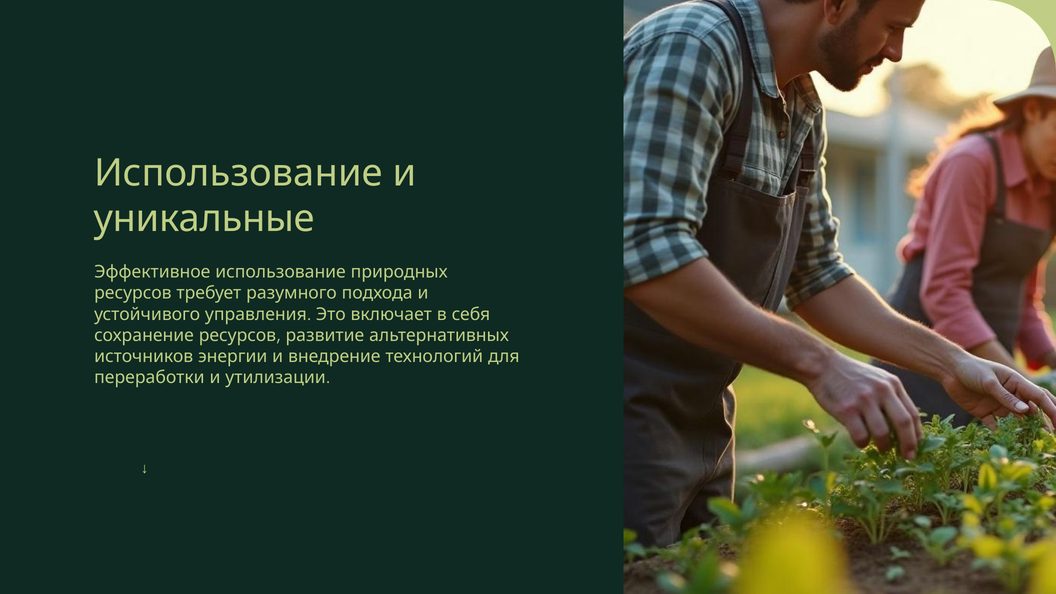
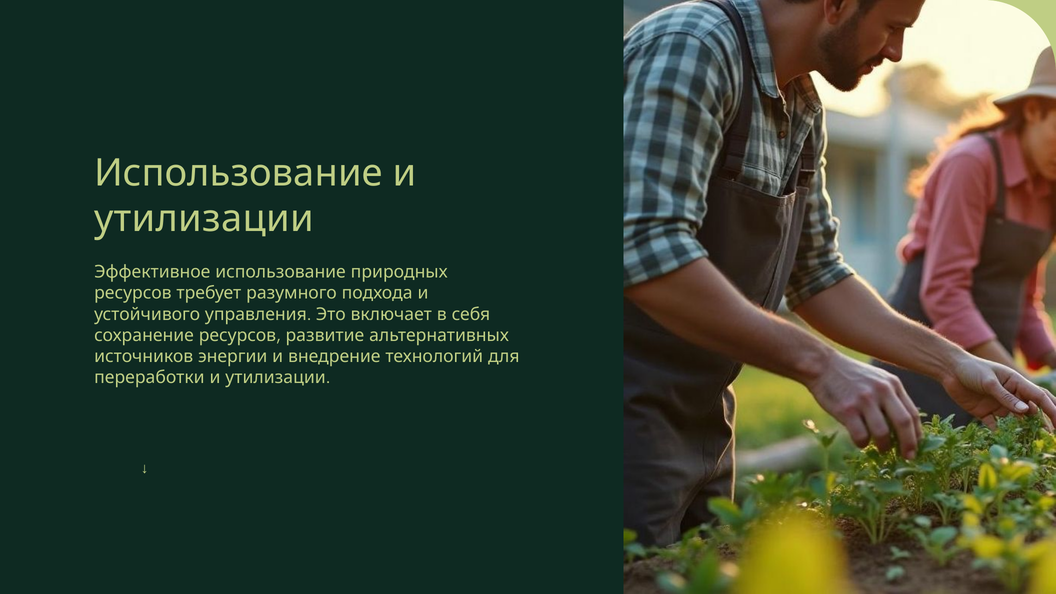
уникальные at (204, 219): уникальные -> утилизации
